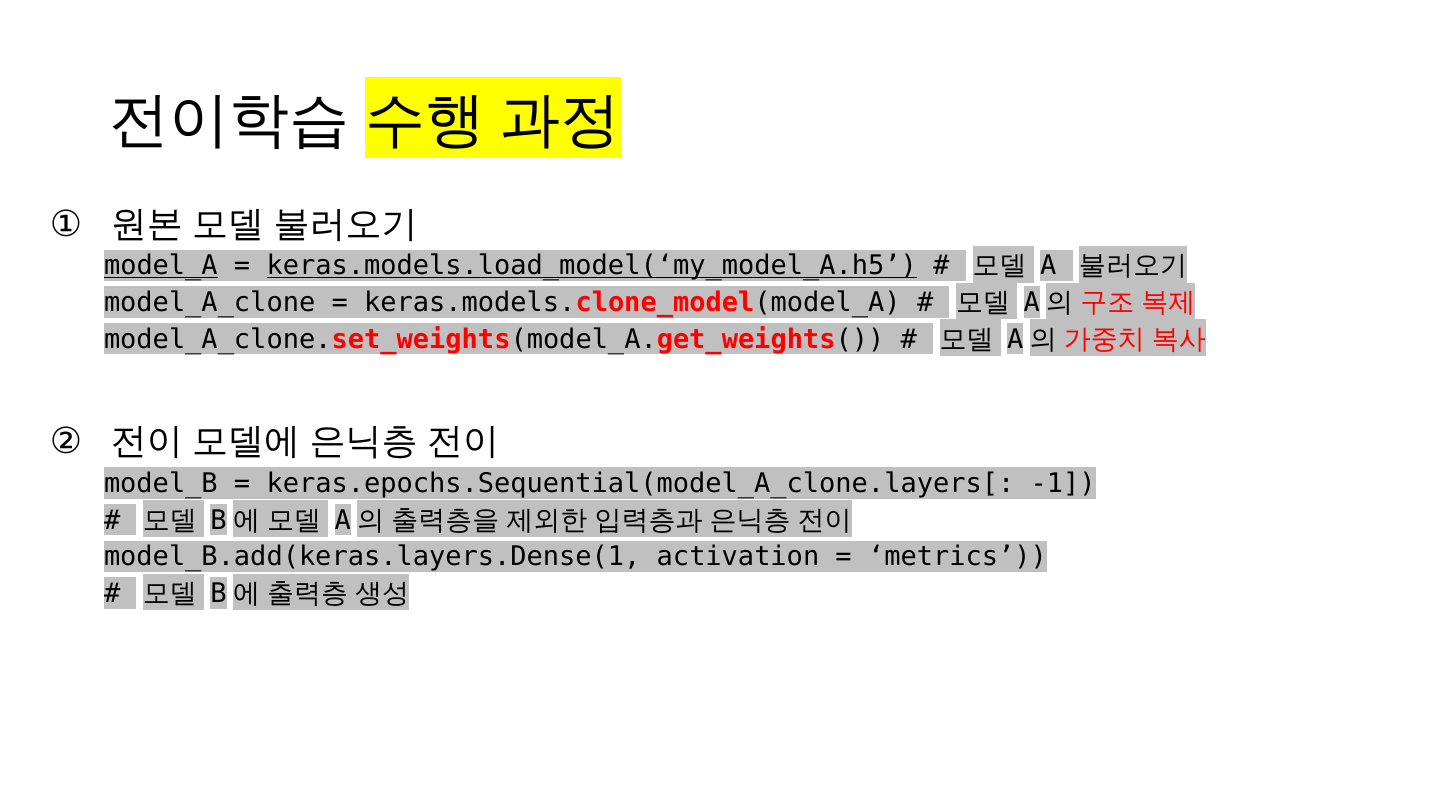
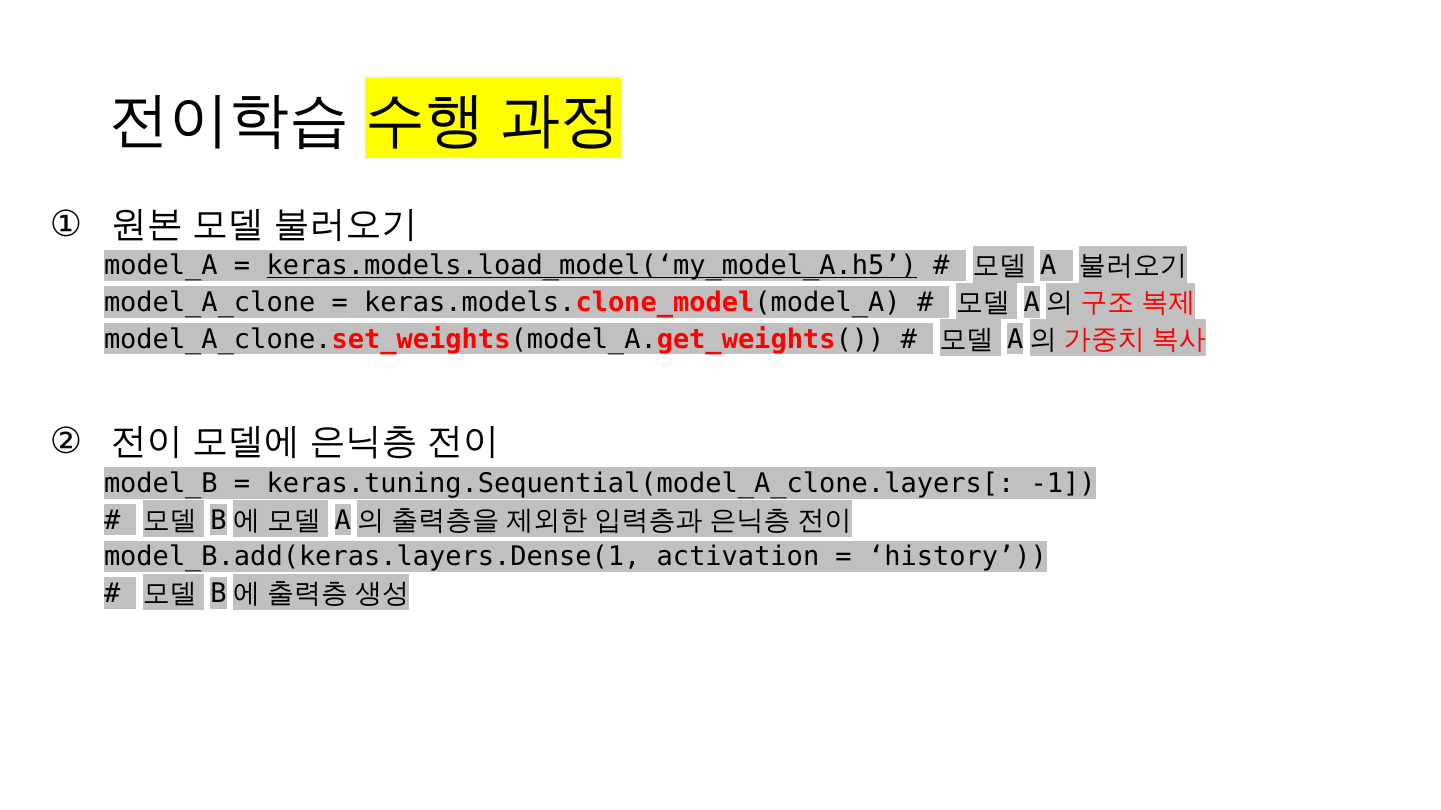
model_A underline: present -> none
keras.epochs.Sequential(model_A_clone.layers[: keras.epochs.Sequential(model_A_clone.layers[ -> keras.tuning.Sequential(model_A_clone.layers[
metrics: metrics -> history
